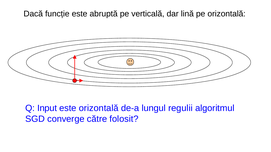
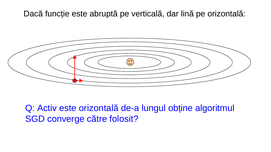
Input: Input -> Activ
regulii: regulii -> obține
